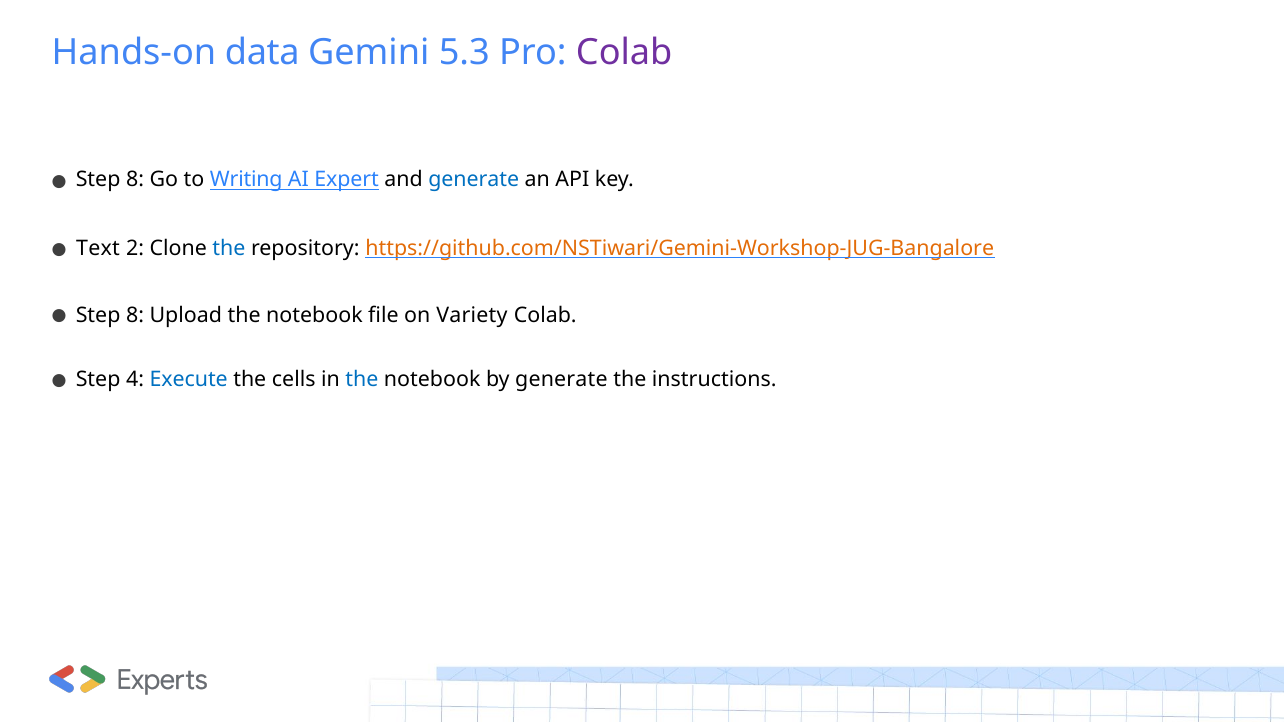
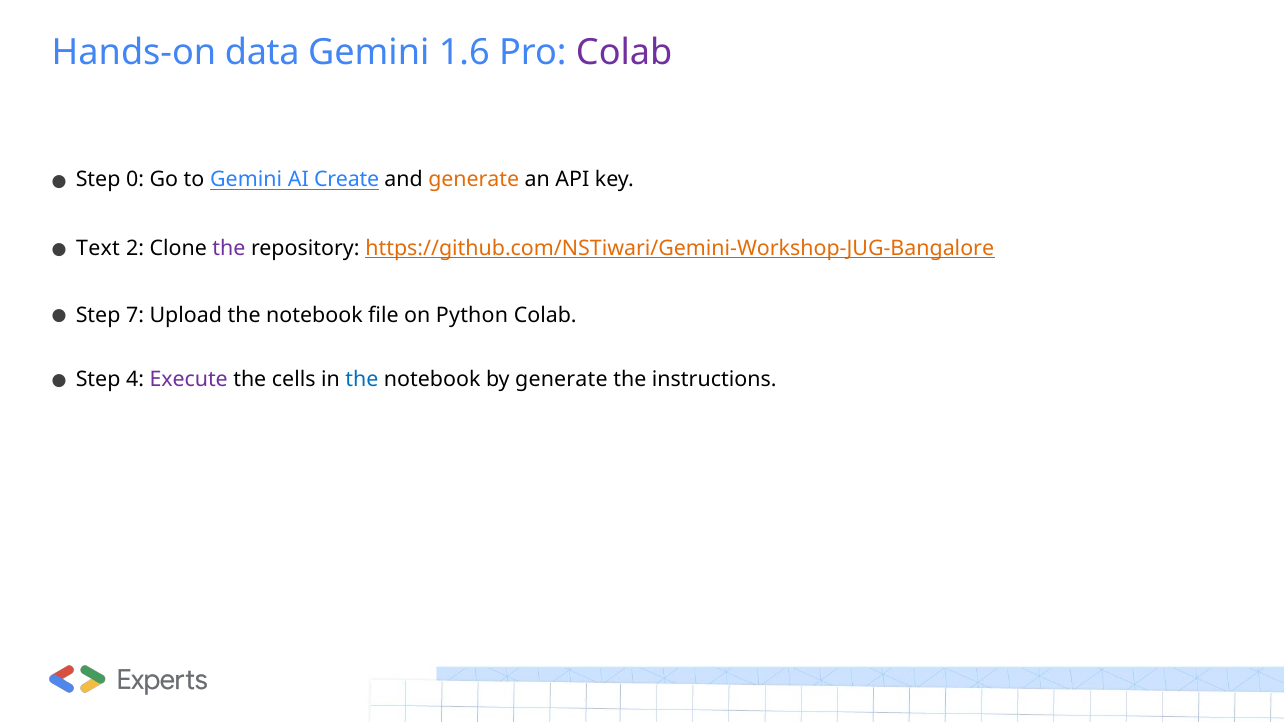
5.3: 5.3 -> 1.6
8 at (135, 180): 8 -> 0
to Writing: Writing -> Gemini
Expert: Expert -> Create
generate at (474, 180) colour: blue -> orange
the at (229, 248) colour: blue -> purple
8 at (135, 316): 8 -> 7
Variety: Variety -> Python
Execute colour: blue -> purple
